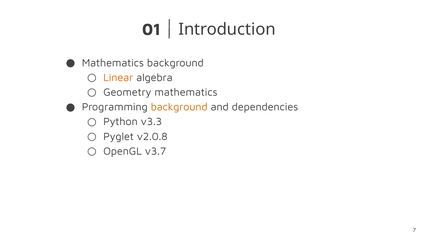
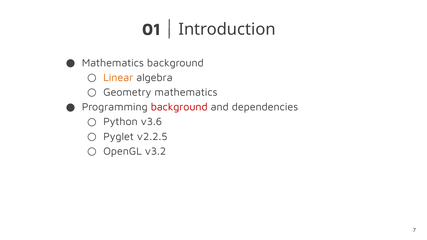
background at (179, 107) colour: orange -> red
v3.3: v3.3 -> v3.6
v2.0.8: v2.0.8 -> v2.2.5
v3.7: v3.7 -> v3.2
